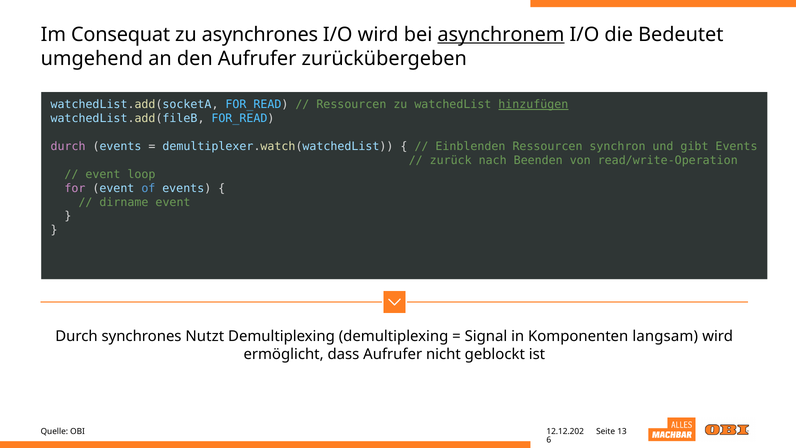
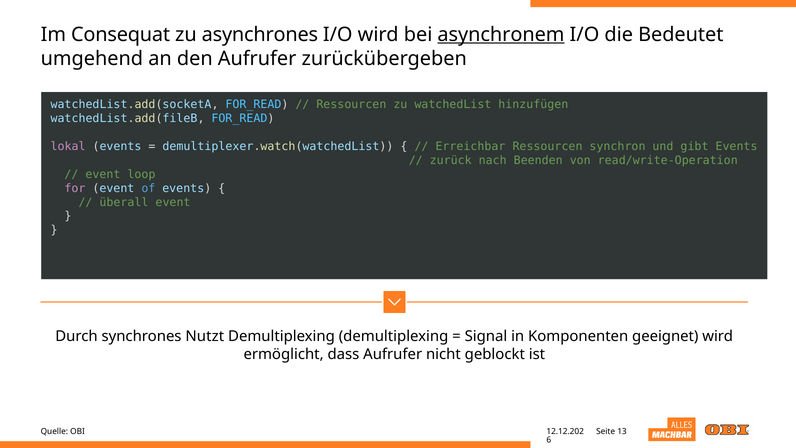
hinzufügen underline: present -> none
durch at (68, 146): durch -> lokal
Einblenden: Einblenden -> Erreichbar
dirname: dirname -> überall
langsam: langsam -> geeignet
